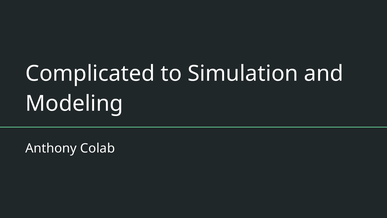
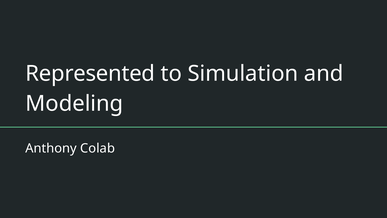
Complicated: Complicated -> Represented
